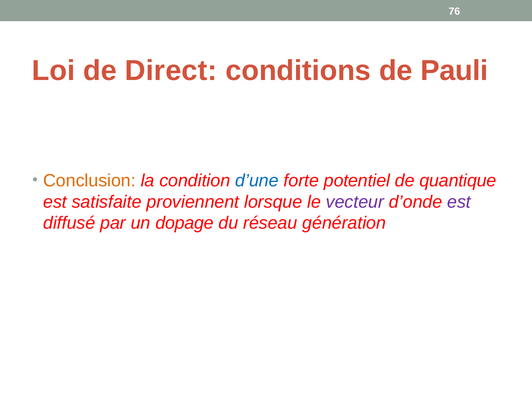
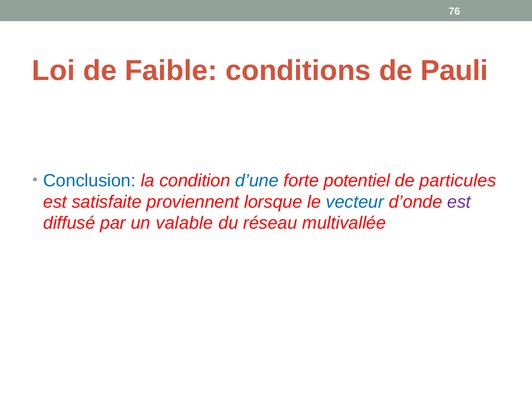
Direct: Direct -> Faible
Conclusion colour: orange -> blue
quantique: quantique -> particules
vecteur colour: purple -> blue
dopage: dopage -> valable
génération: génération -> multivallée
